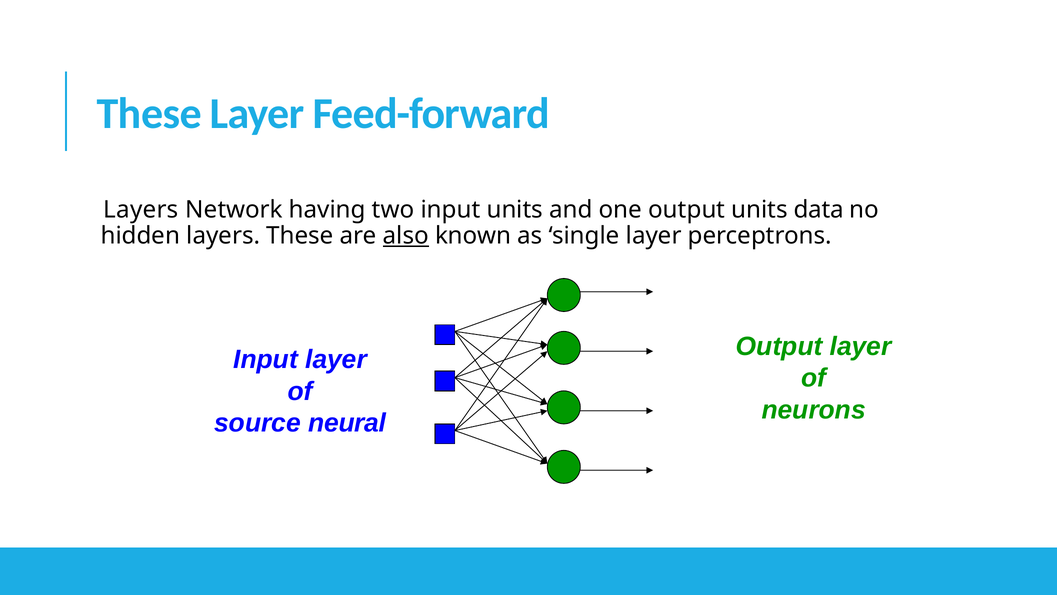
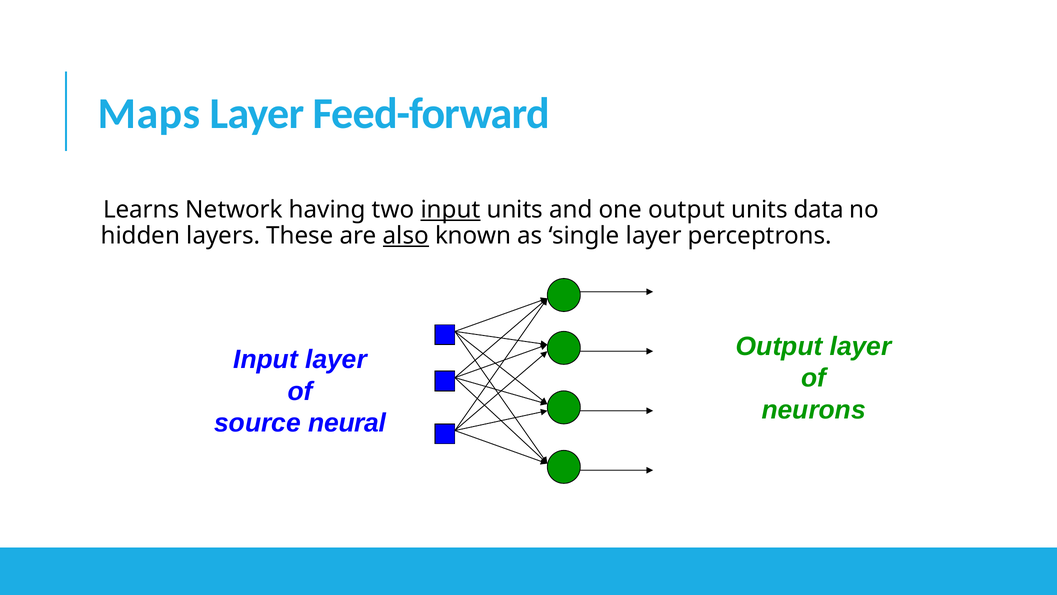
These at (149, 114): These -> Maps
Layers at (141, 210): Layers -> Learns
input at (450, 210) underline: none -> present
